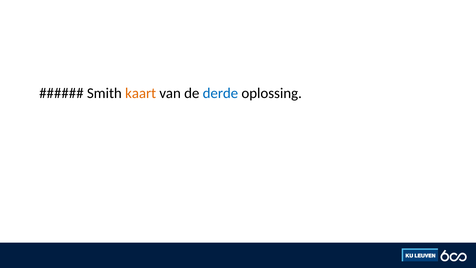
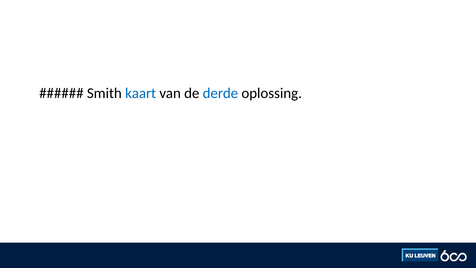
kaart colour: orange -> blue
